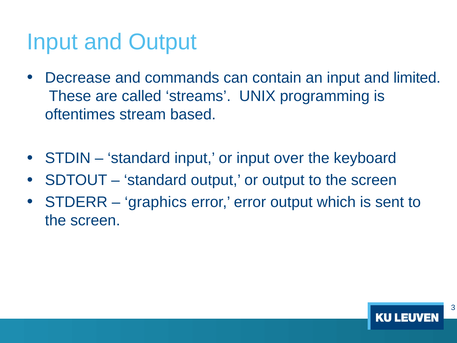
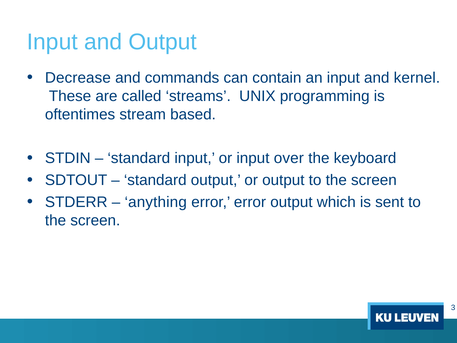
limited: limited -> kernel
graphics: graphics -> anything
